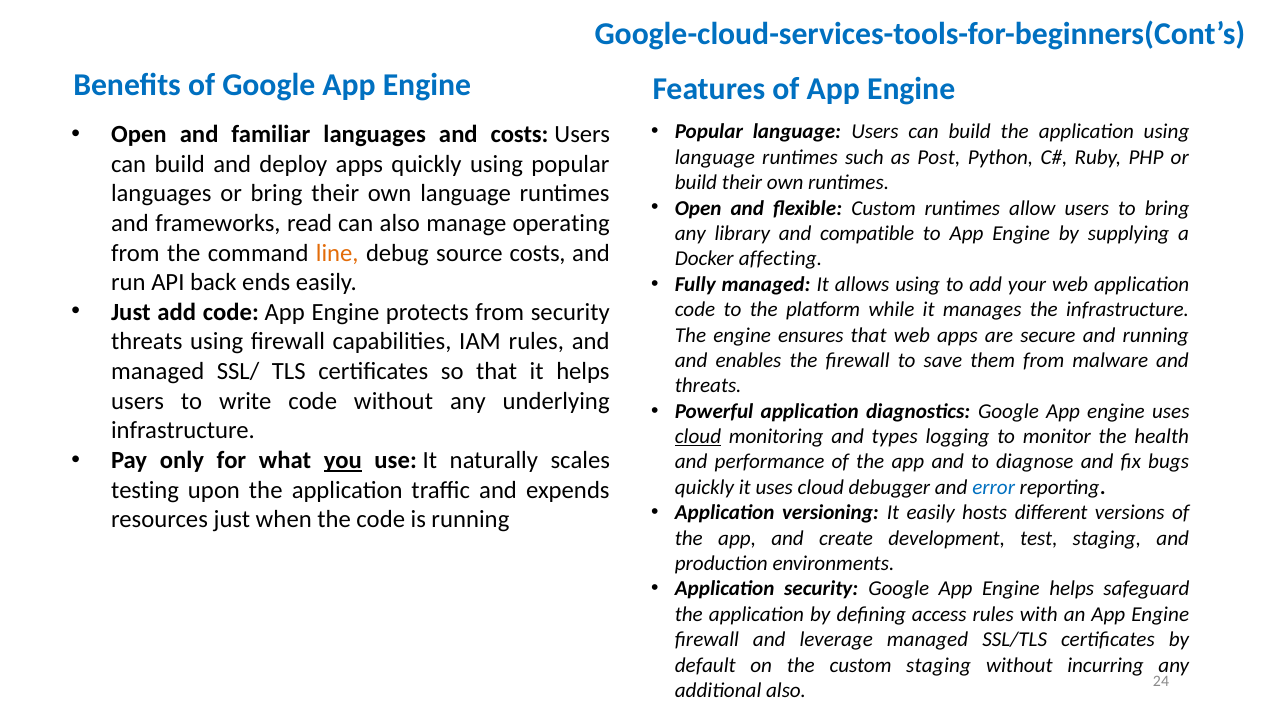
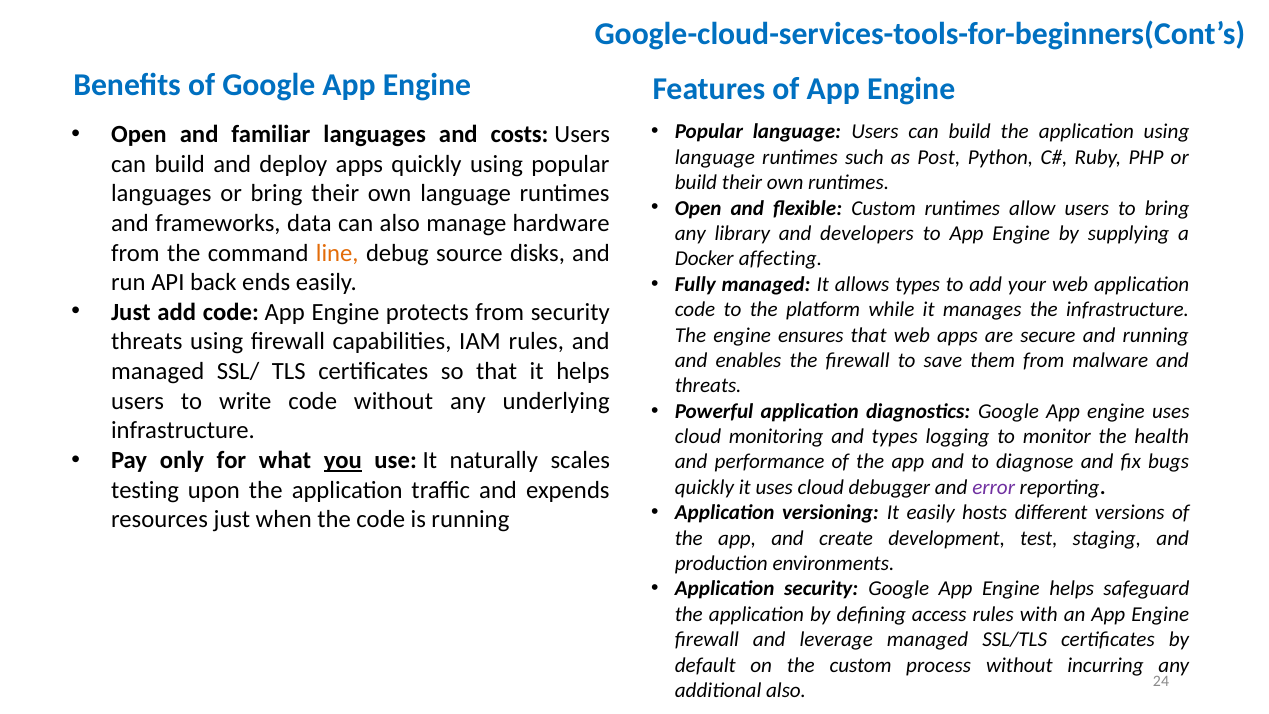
read: read -> data
operating: operating -> hardware
compatible: compatible -> developers
source costs: costs -> disks
allows using: using -> types
cloud at (698, 437) underline: present -> none
error colour: blue -> purple
custom staging: staging -> process
